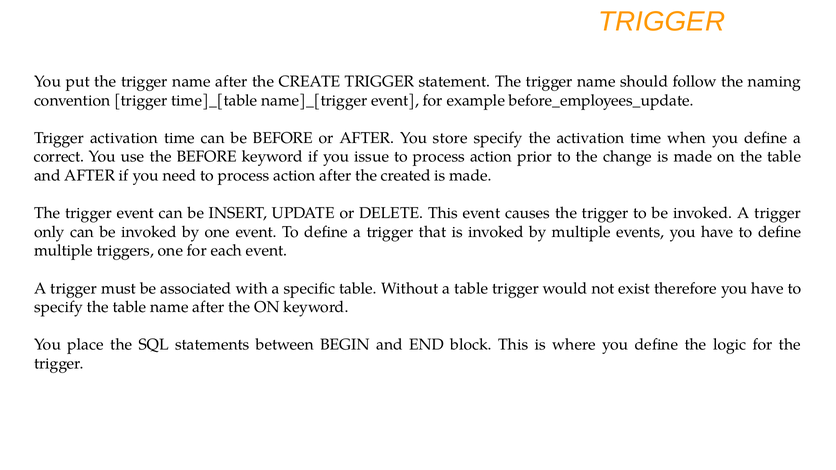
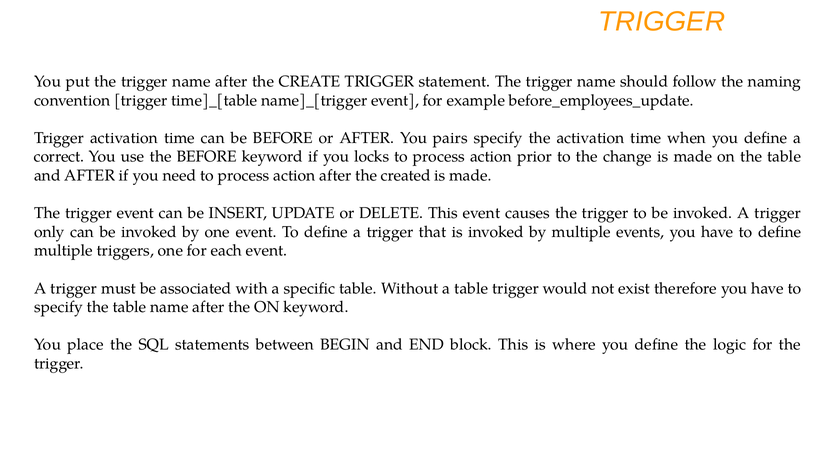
store: store -> pairs
issue: issue -> locks
